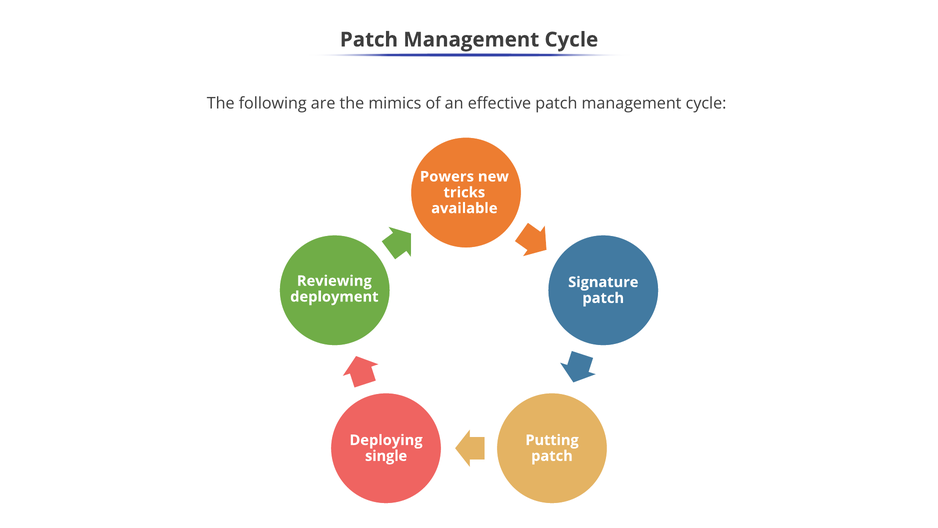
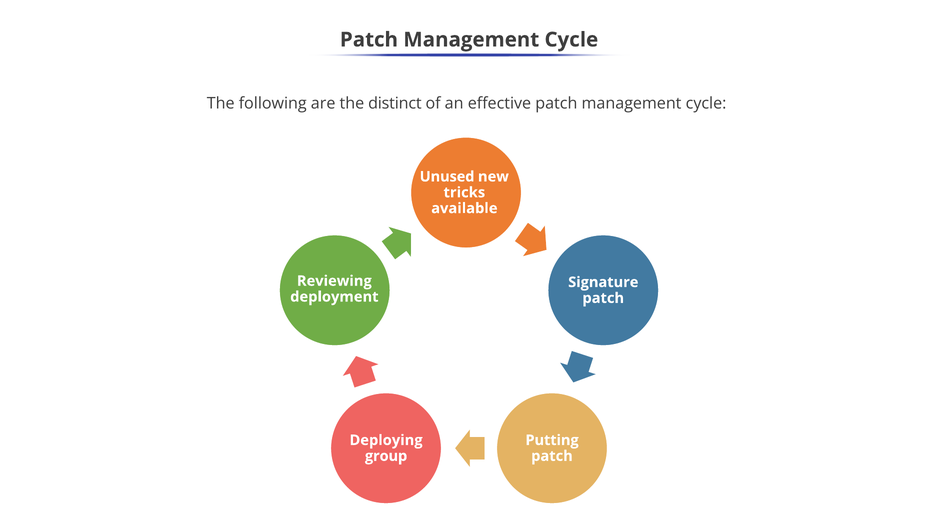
mimics: mimics -> distinct
Powers: Powers -> Unused
single: single -> group
